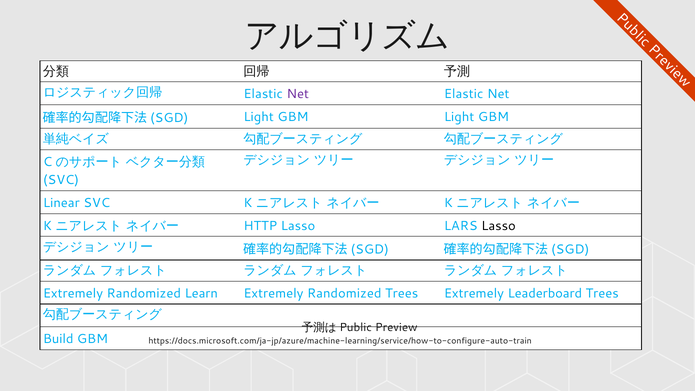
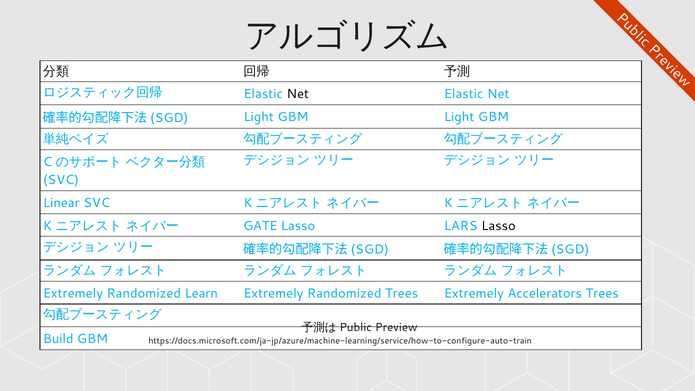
Net at (298, 94) colour: purple -> black
HTTP: HTTP -> GATE
Leaderboard: Leaderboard -> Accelerators
